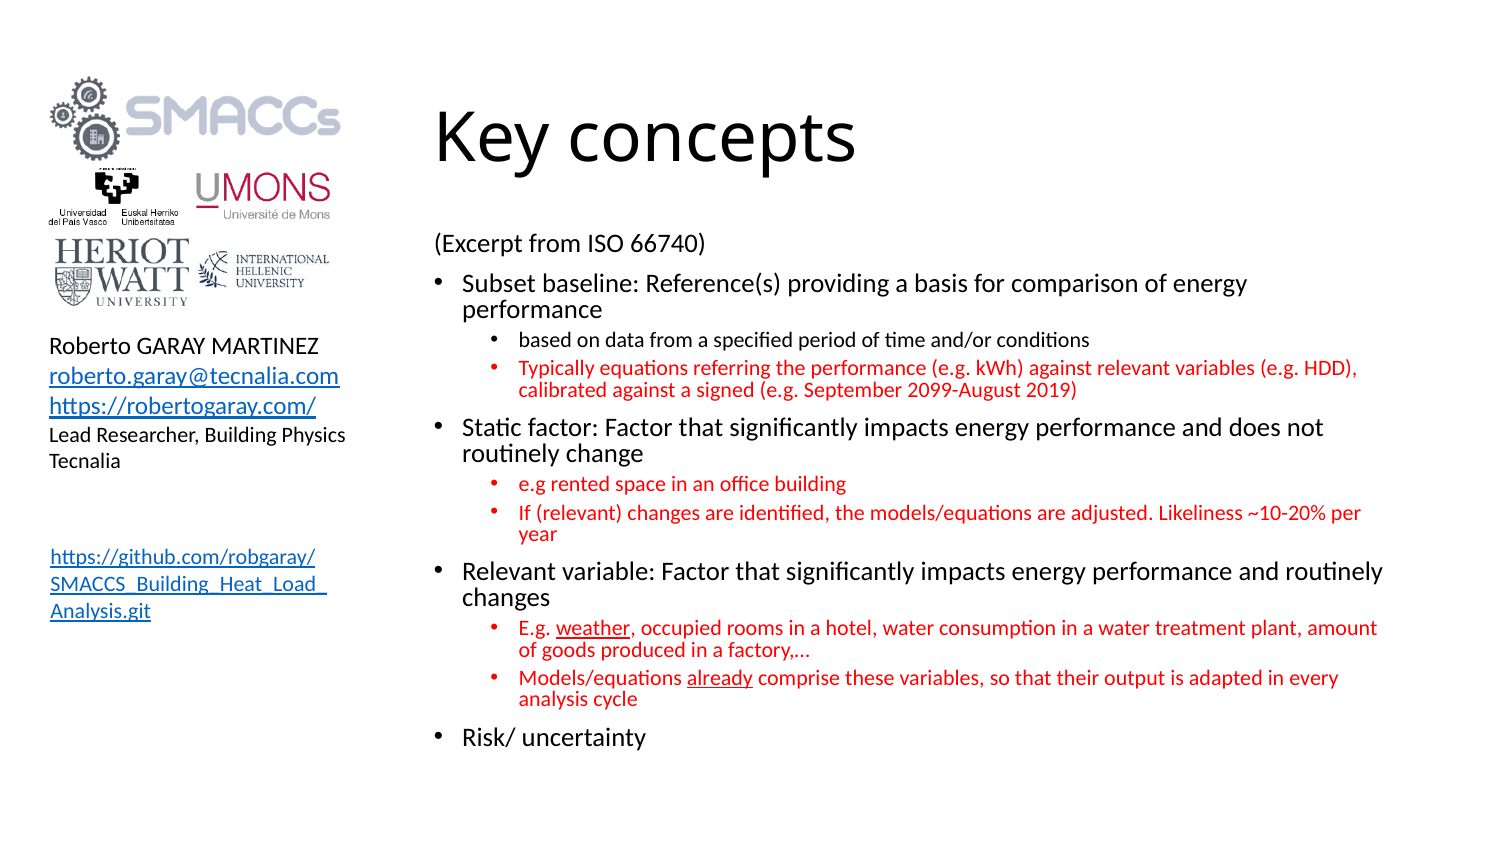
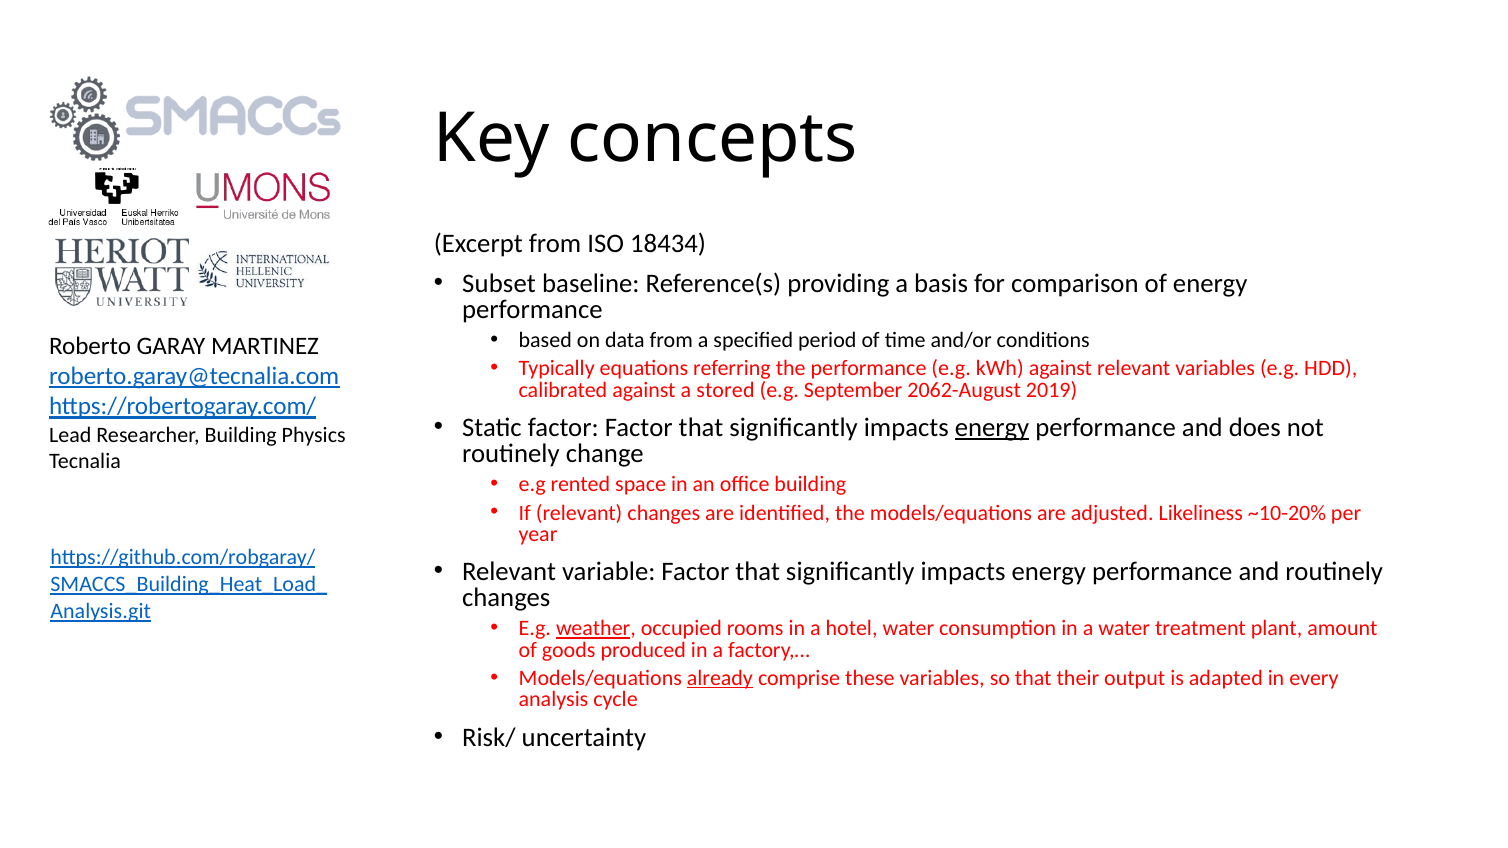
66740: 66740 -> 18434
signed: signed -> stored
2099-August: 2099-August -> 2062-August
energy at (992, 428) underline: none -> present
